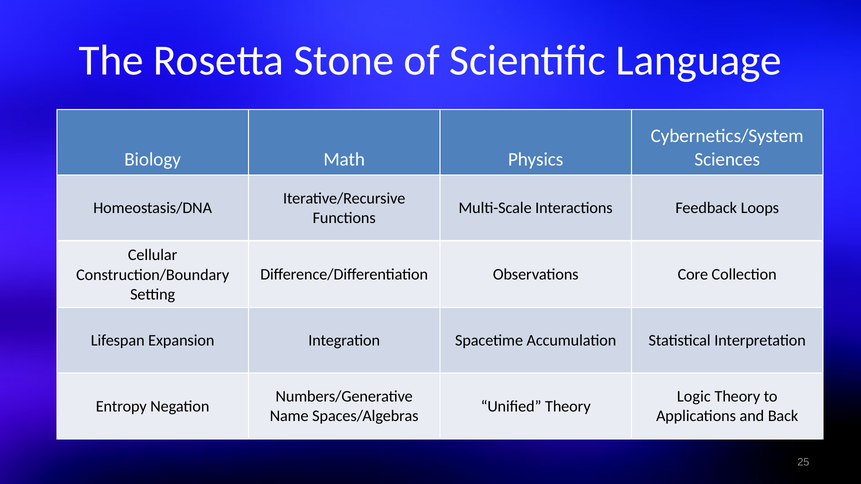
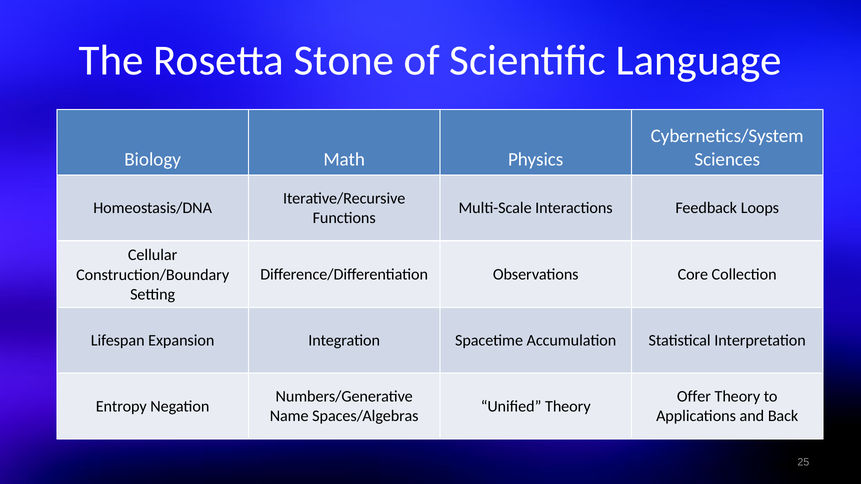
Logic: Logic -> Offer
